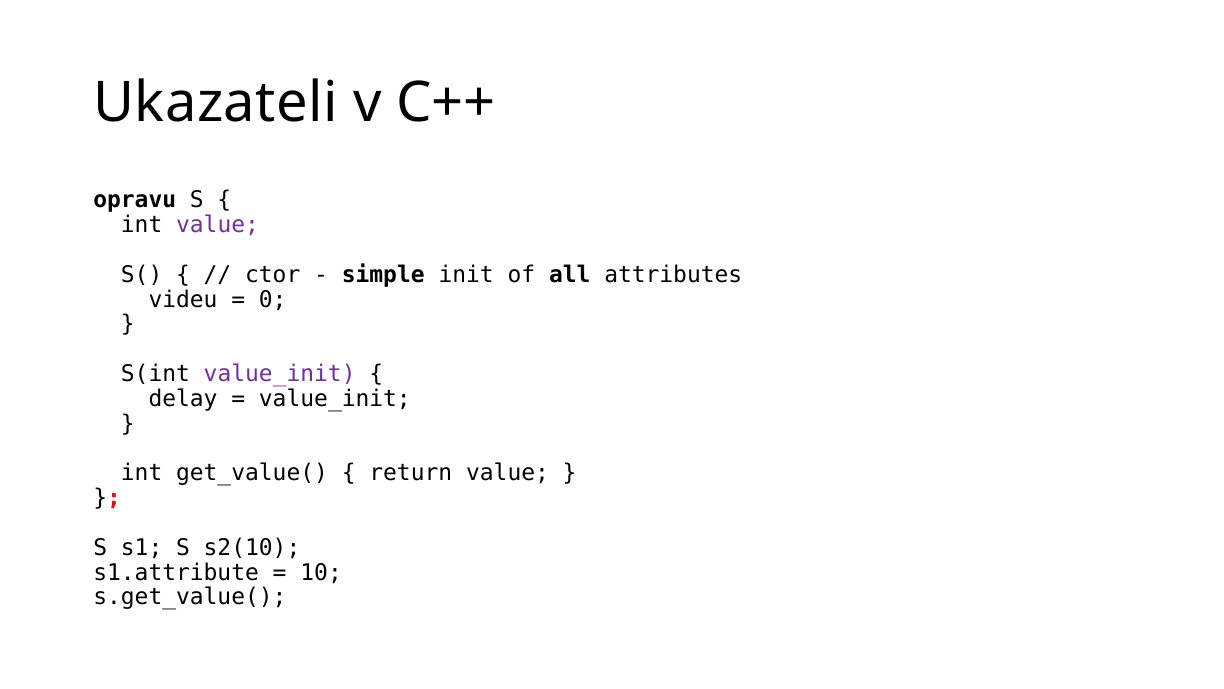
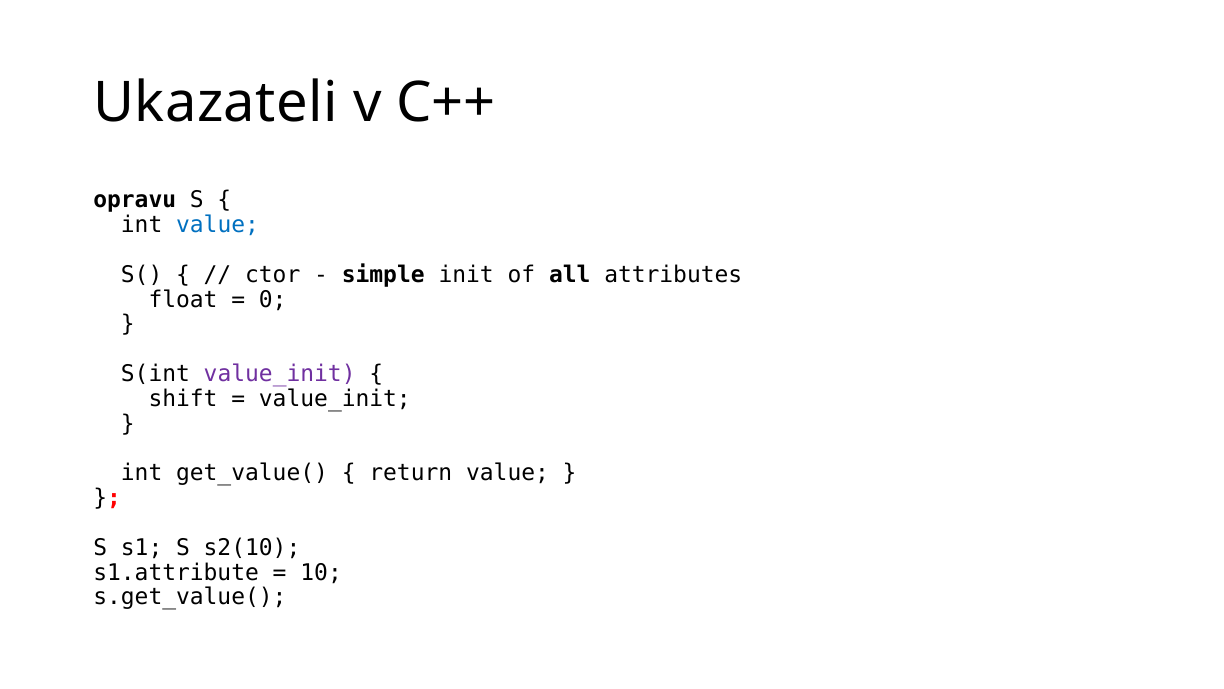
value at (218, 225) colour: purple -> blue
videu: videu -> float
delay: delay -> shift
